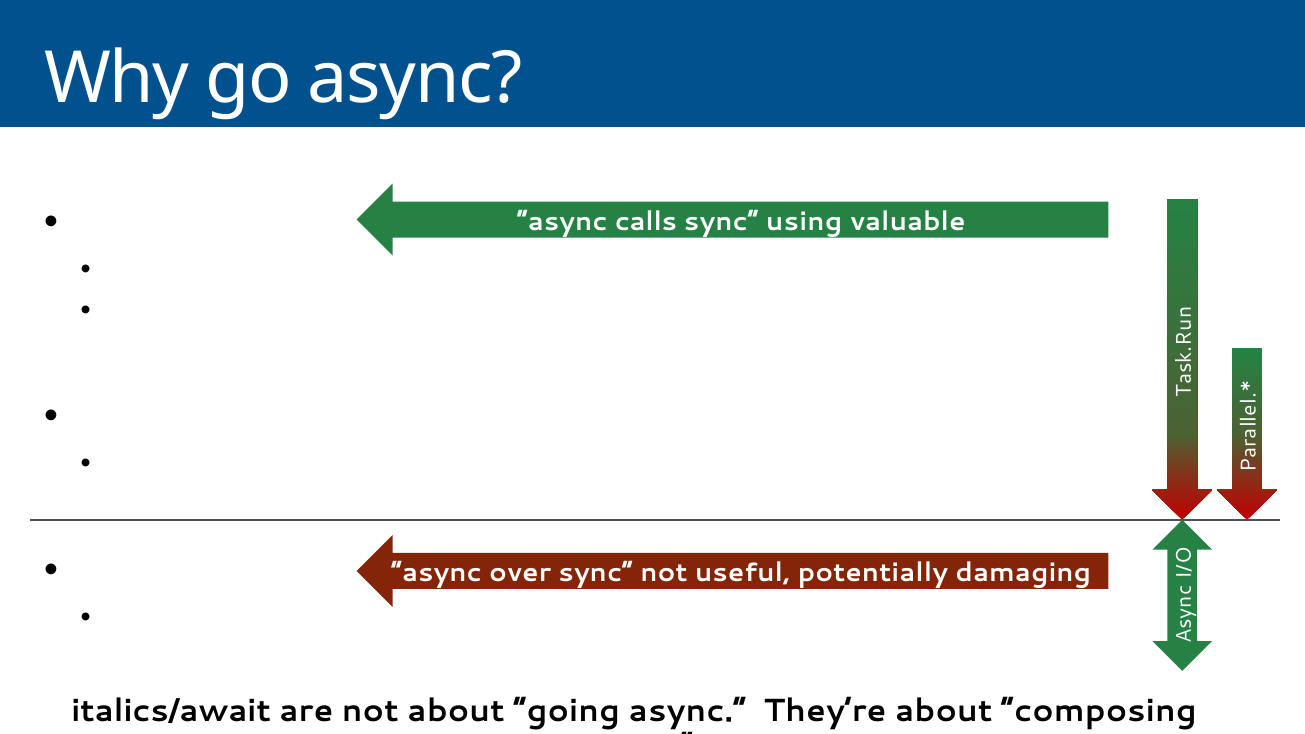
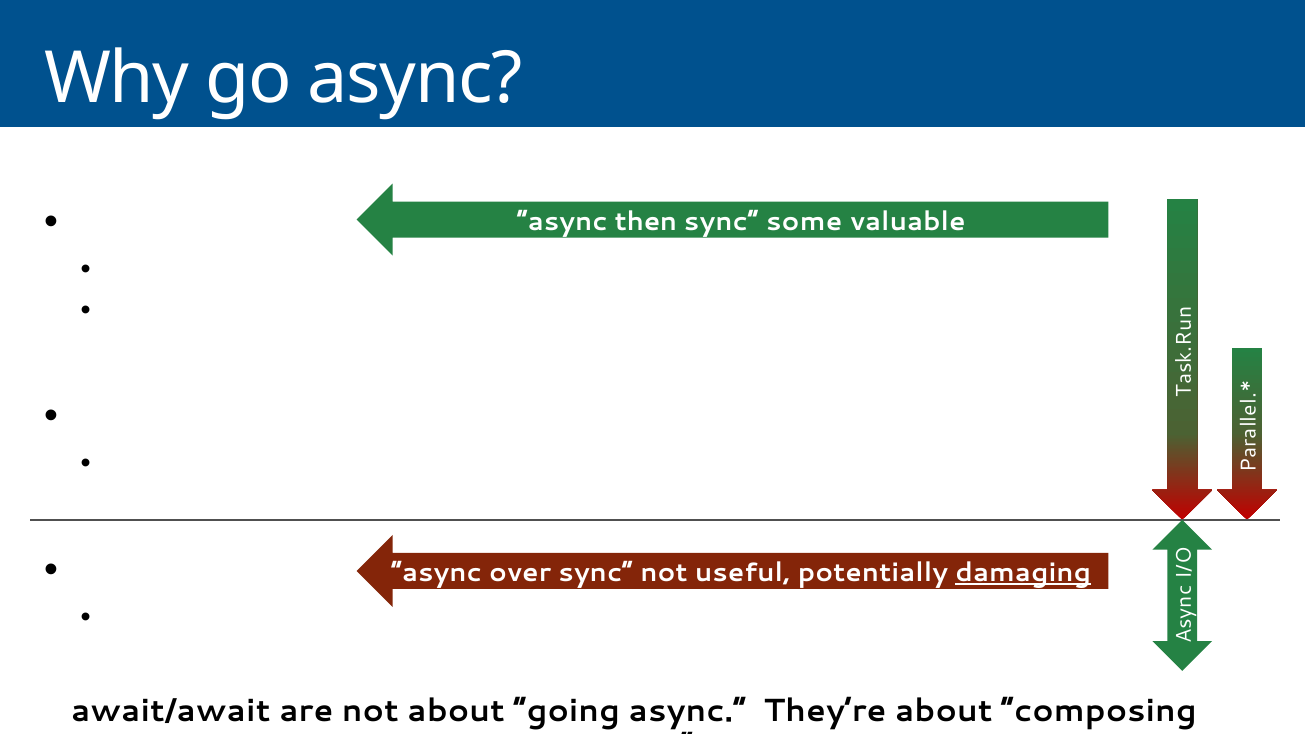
calls: calls -> then
sync using: using -> some
damaging underline: none -> present
italics/await: italics/await -> await/await
